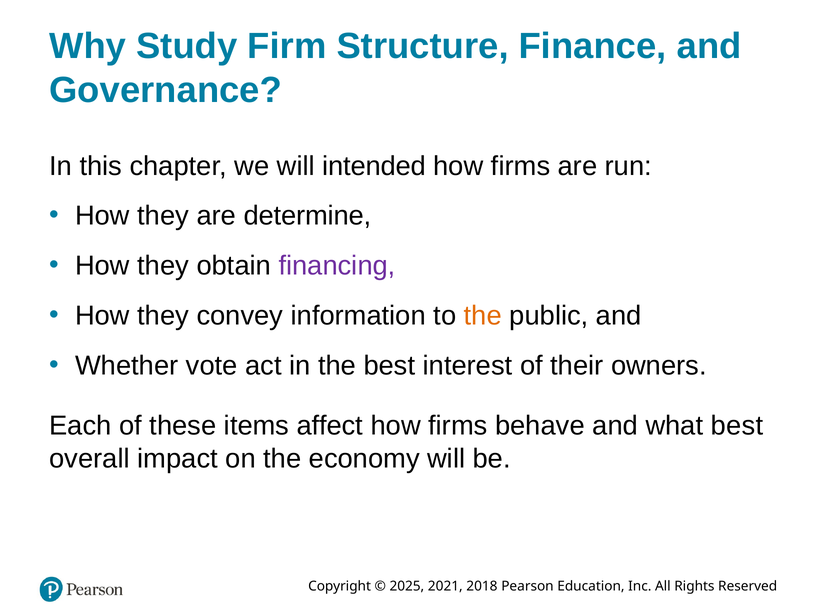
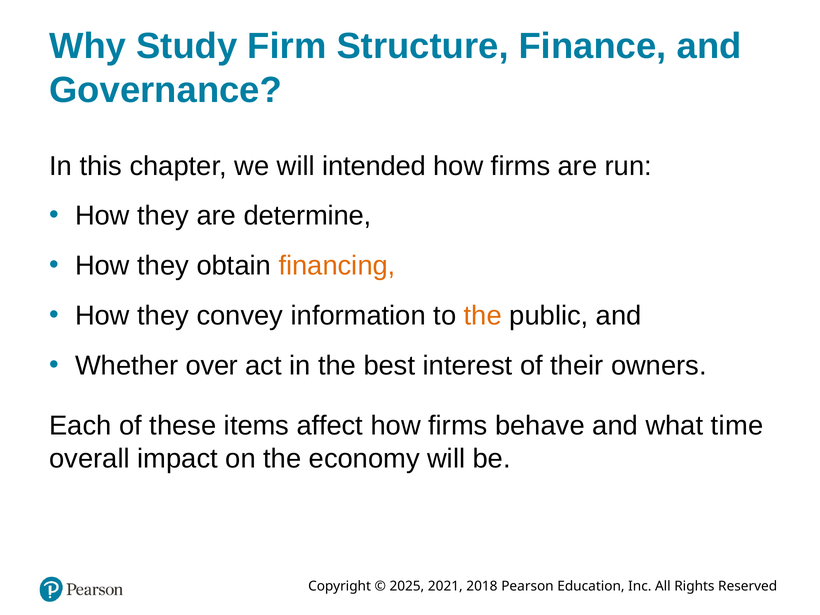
financing colour: purple -> orange
vote: vote -> over
what best: best -> time
